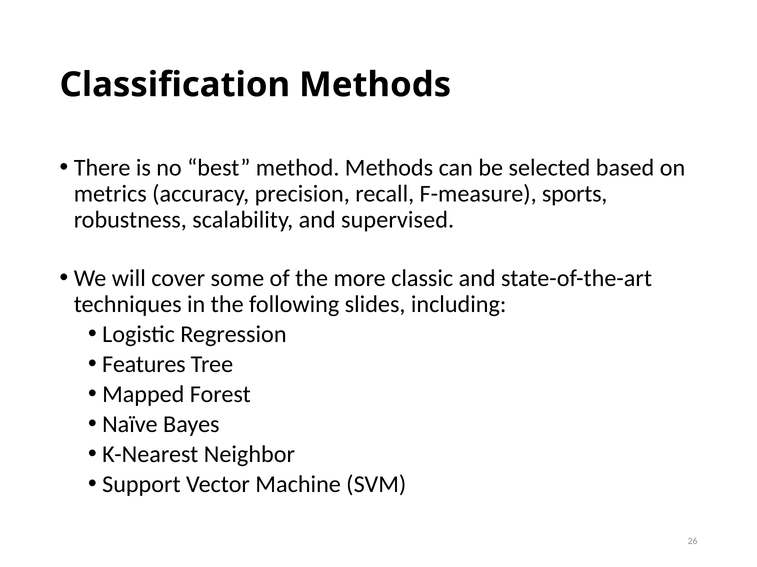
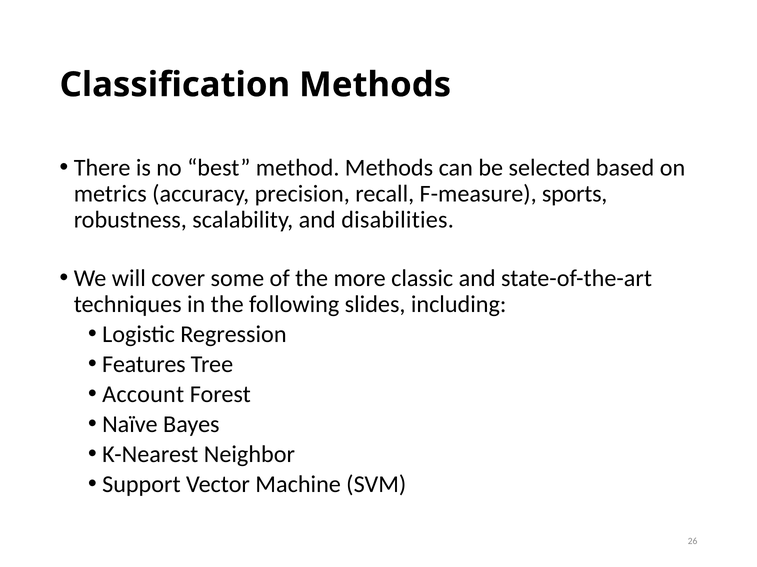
supervised: supervised -> disabilities
Mapped: Mapped -> Account
